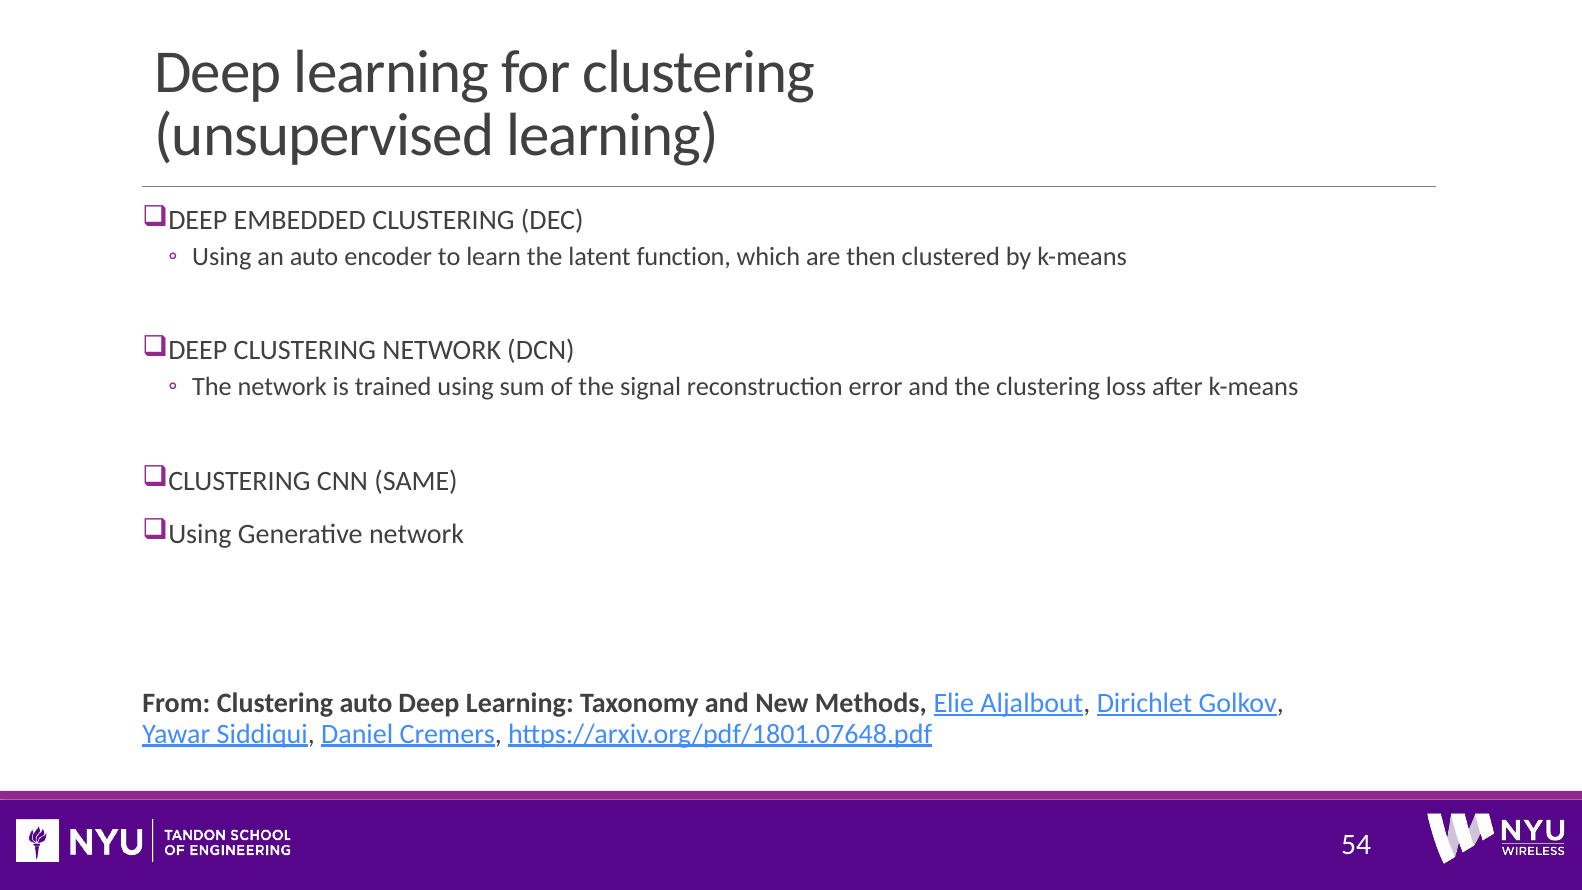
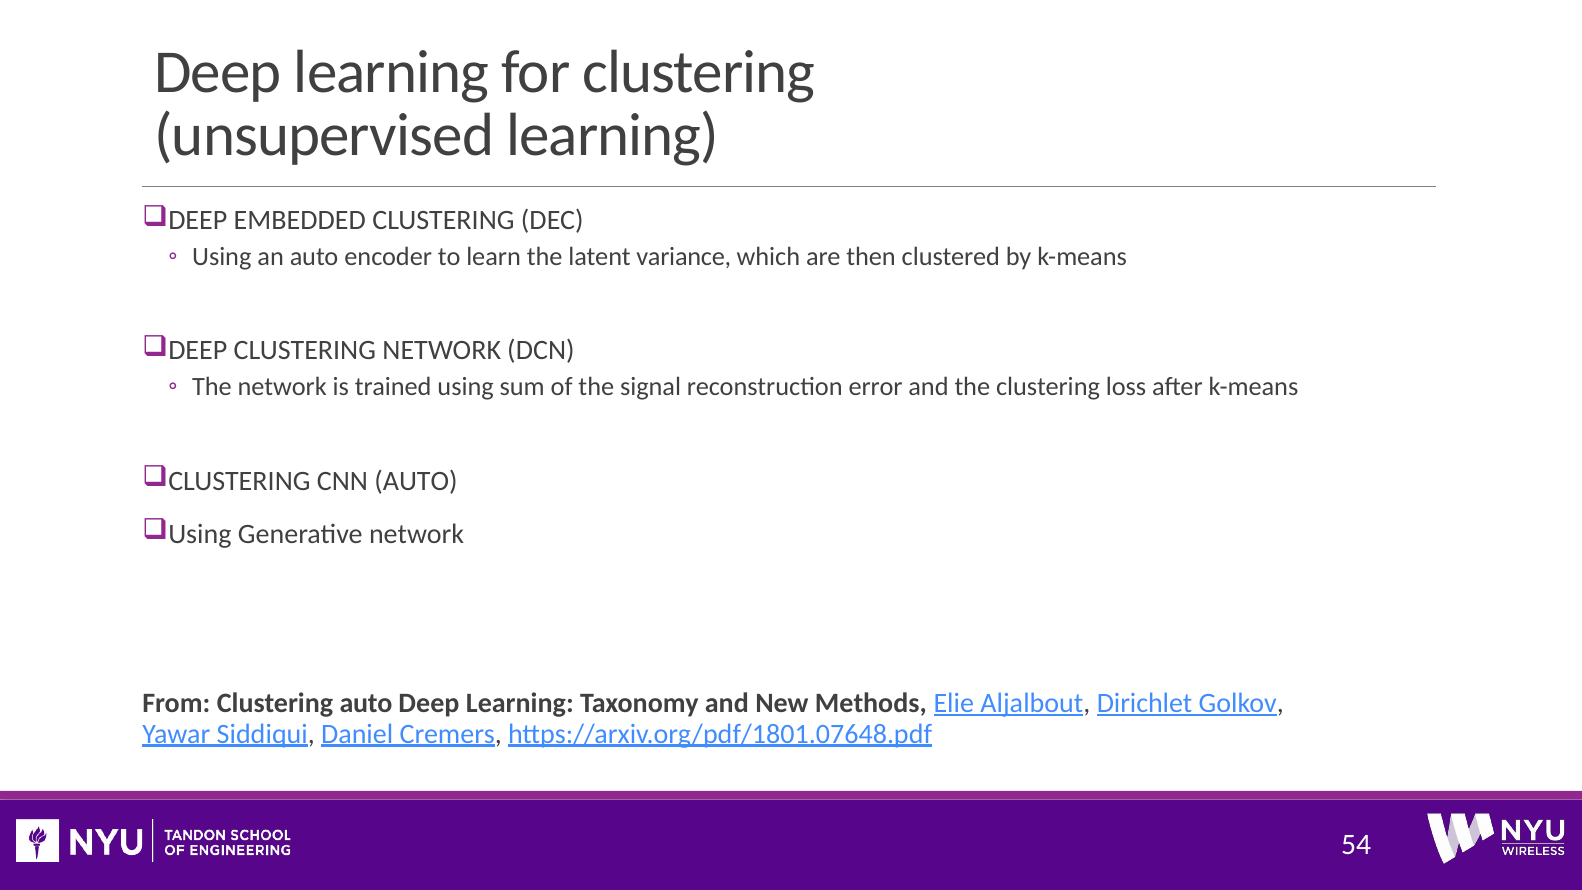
function: function -> variance
CNN SAME: SAME -> AUTO
